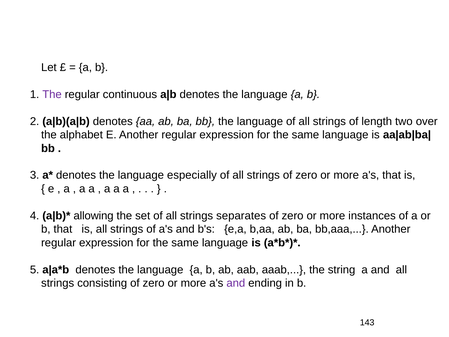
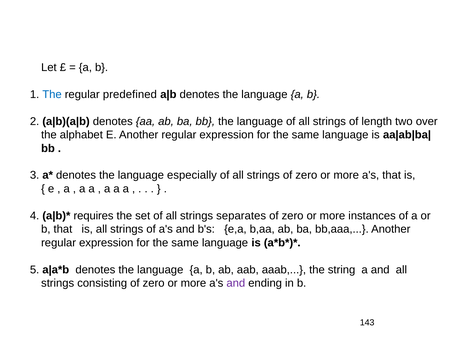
The at (52, 94) colour: purple -> blue
continuous: continuous -> predefined
allowing: allowing -> requires
